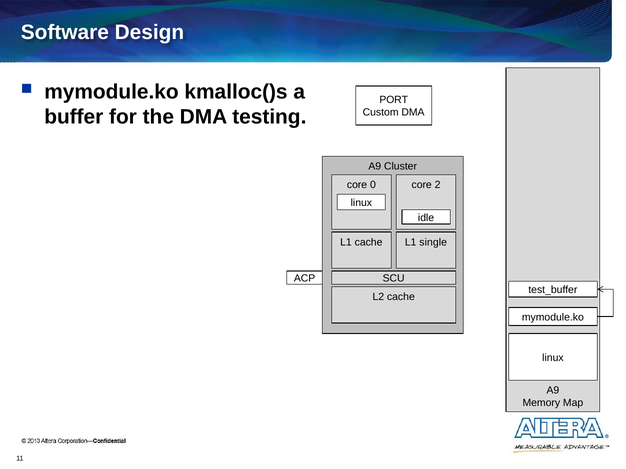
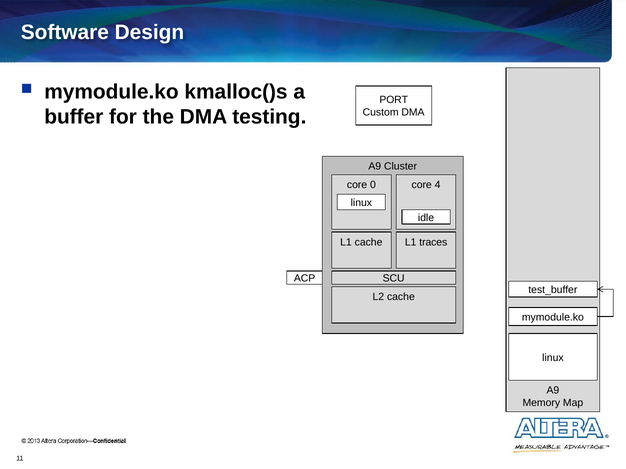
2: 2 -> 4
single: single -> traces
